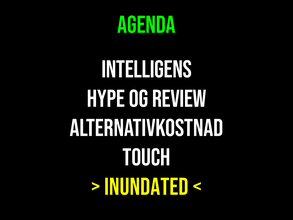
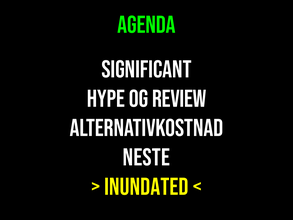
INTELLIGENS: INTELLIGENS -> SIGNIFICANT
TOUCH: TOUCH -> NESTE
